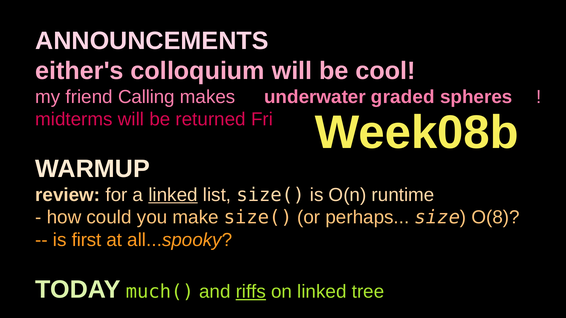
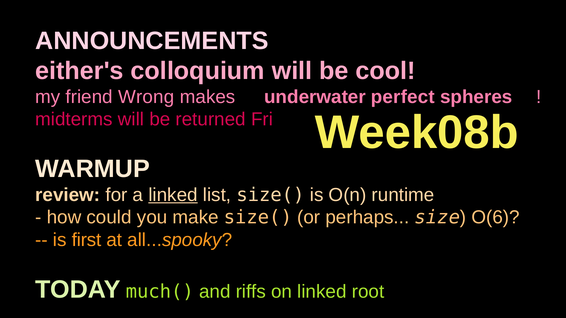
Calling: Calling -> Wrong
graded: graded -> perfect
O(8: O(8 -> O(6
riffs underline: present -> none
tree: tree -> root
